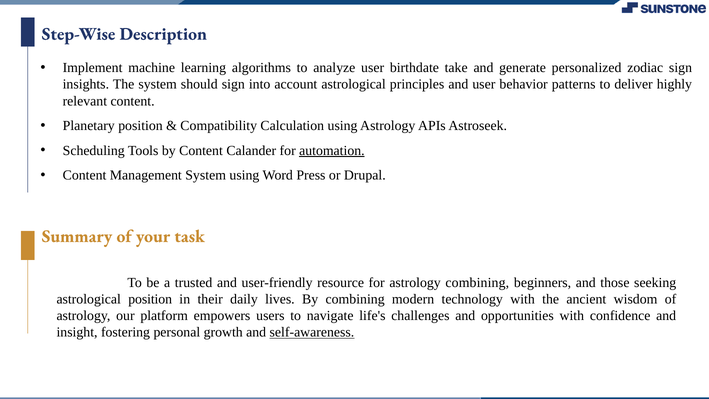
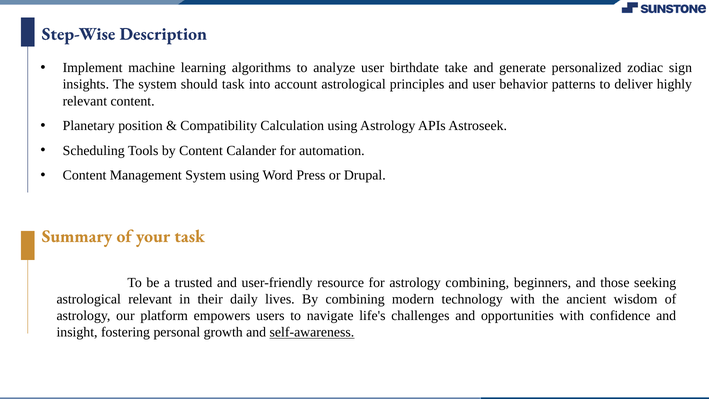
should sign: sign -> task
automation underline: present -> none
astrological position: position -> relevant
